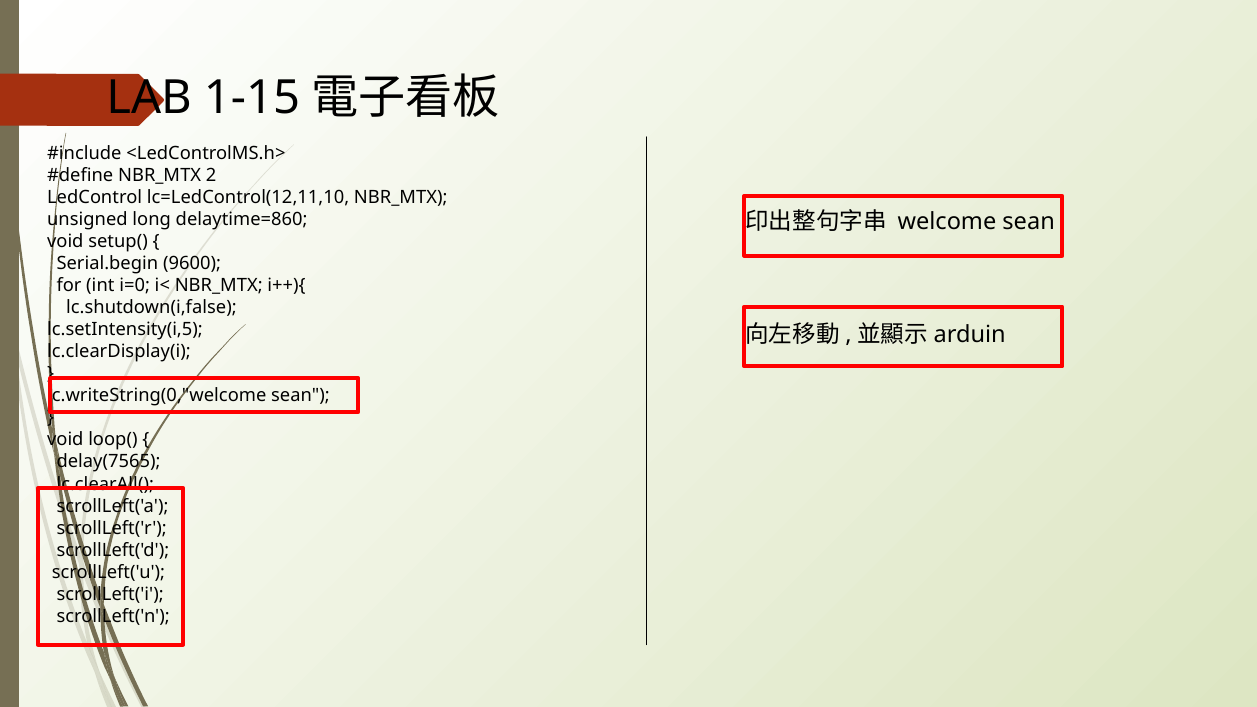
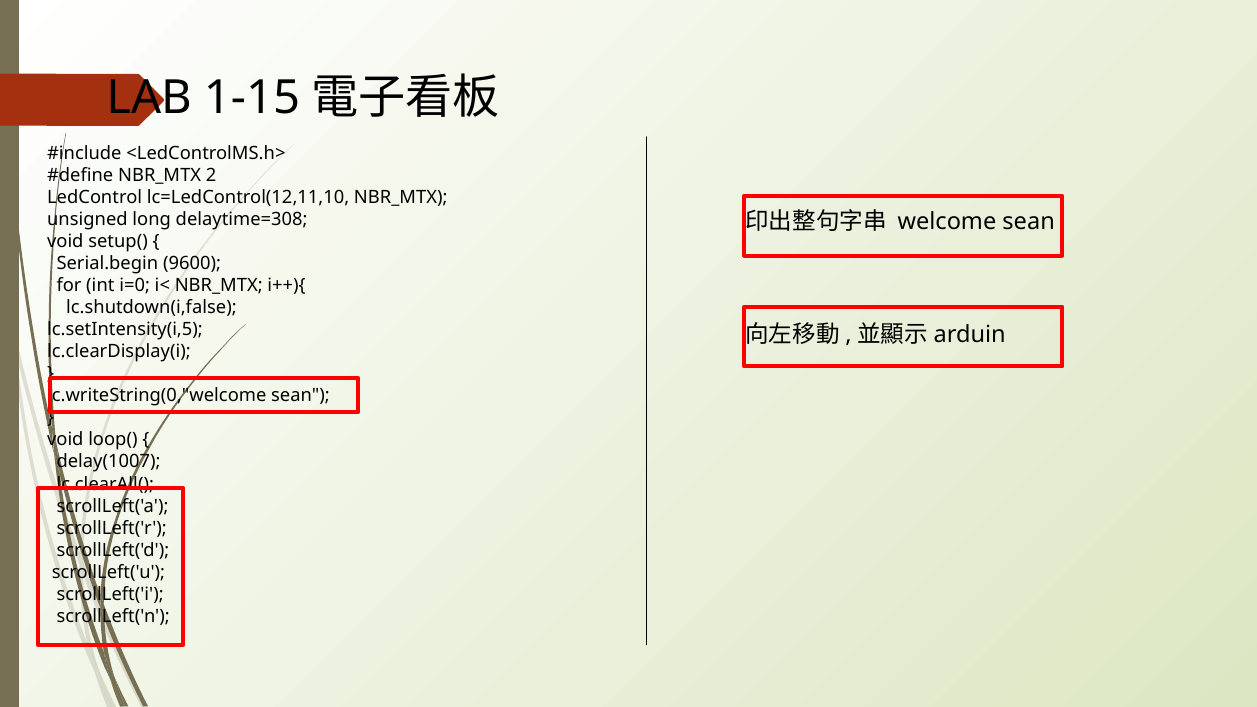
delaytime=860: delaytime=860 -> delaytime=308
delay(7565: delay(7565 -> delay(1007
